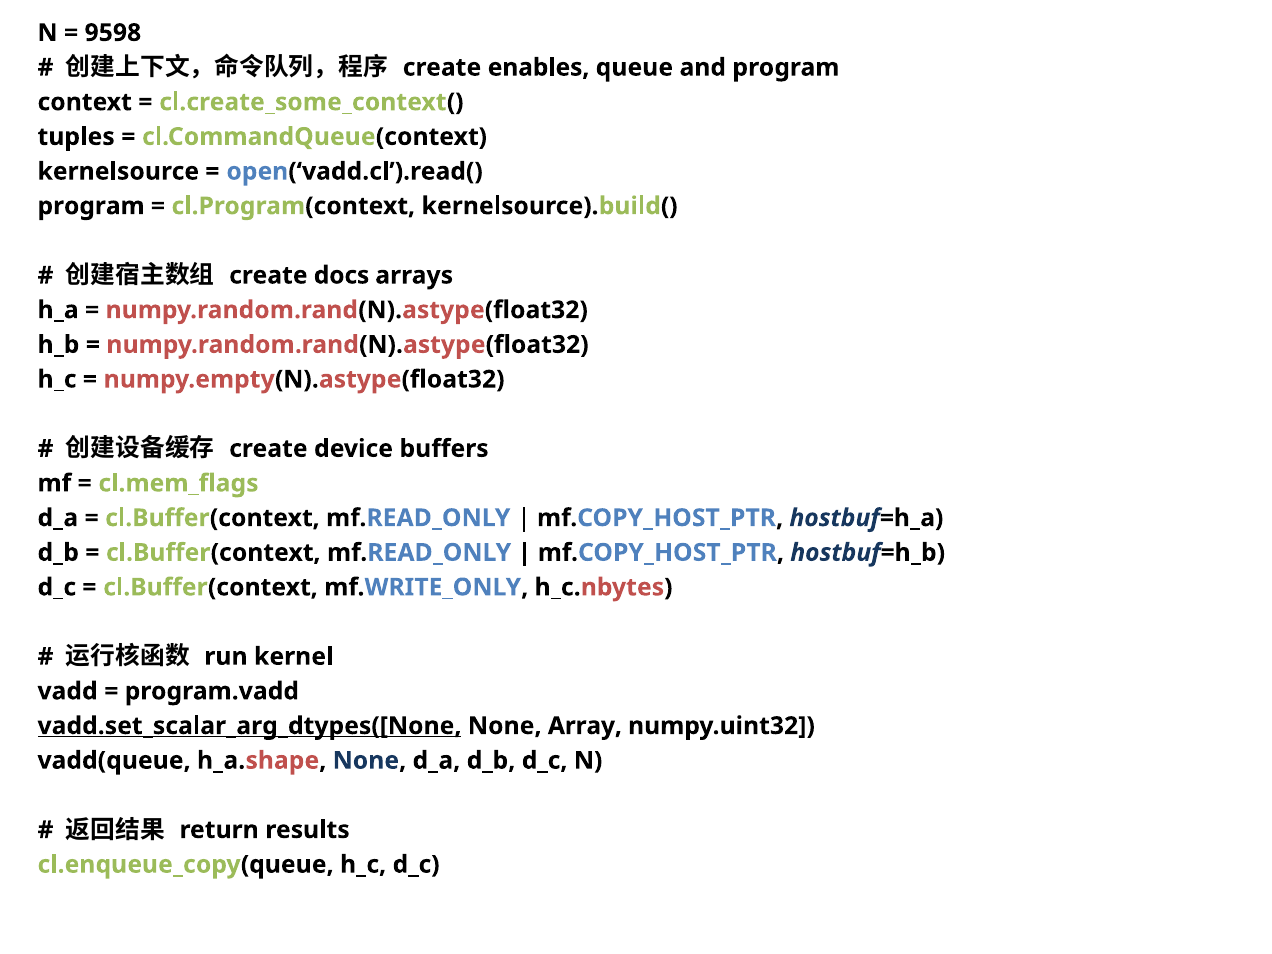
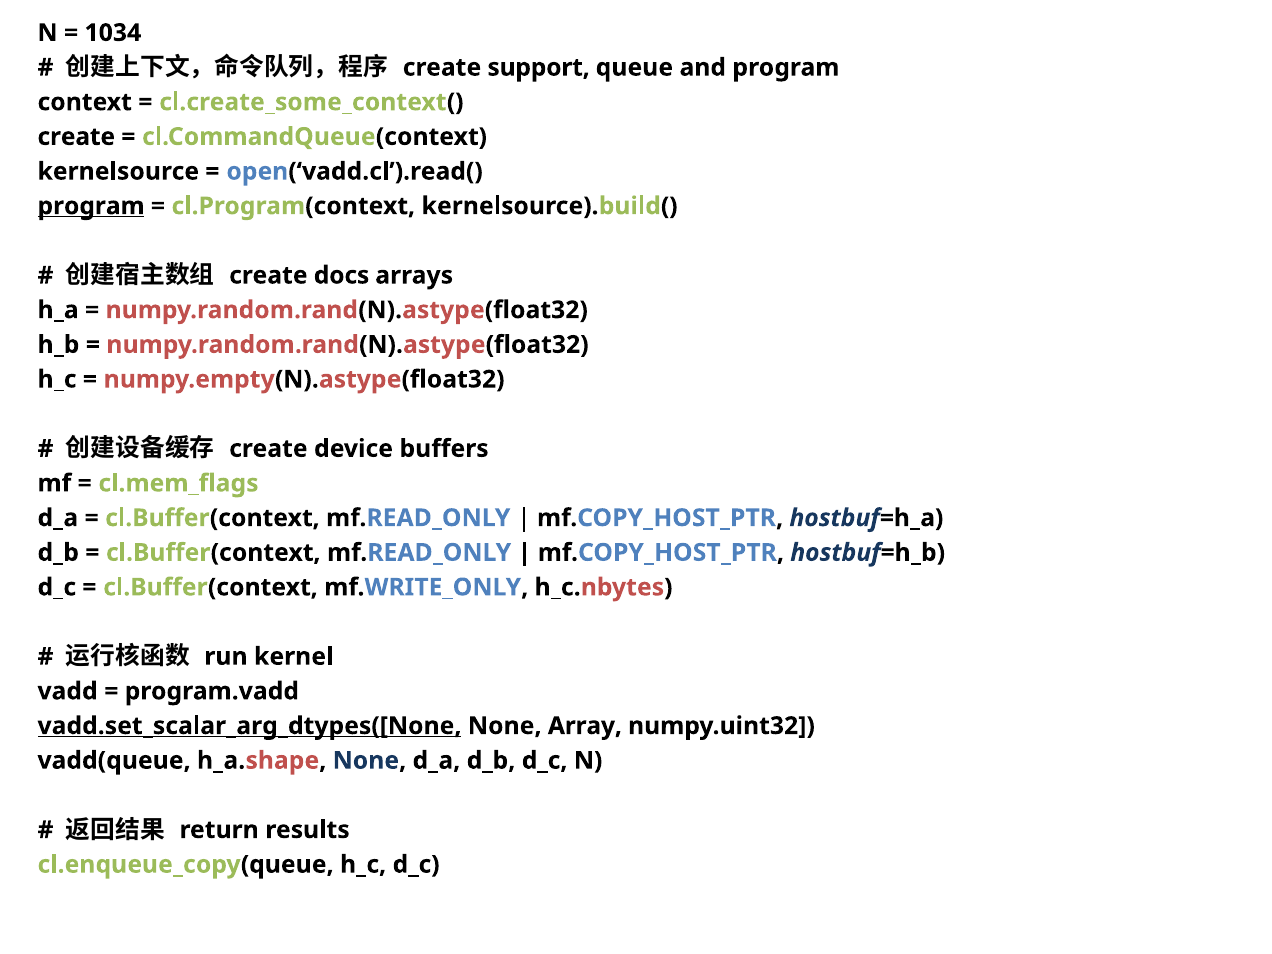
9598: 9598 -> 1034
enables: enables -> support
tuples at (76, 137): tuples -> create
program at (91, 206) underline: none -> present
